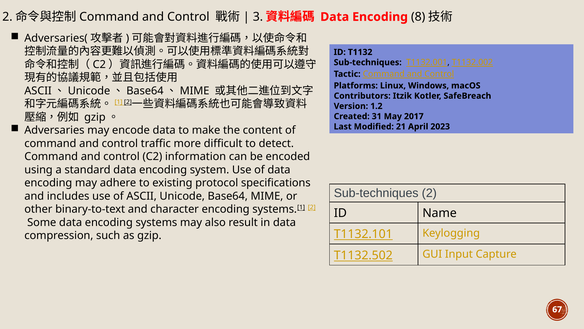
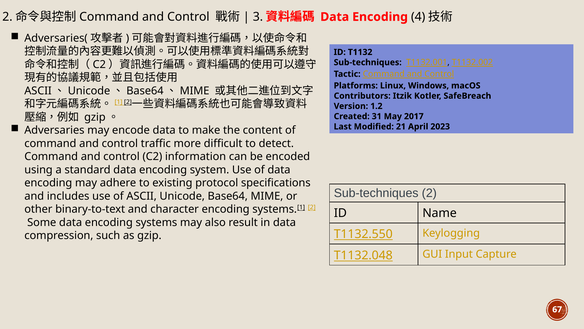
8: 8 -> 4
T1132.101: T1132.101 -> T1132.550
T1132.502: T1132.502 -> T1132.048
